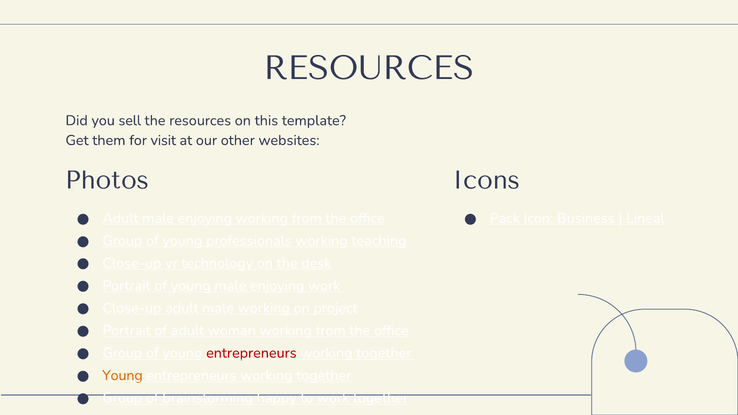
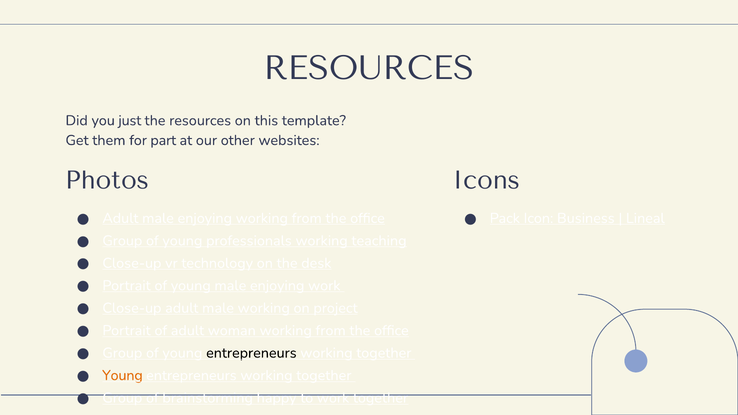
sell: sell -> just
visit: visit -> part
entrepreneurs at (251, 353) colour: red -> black
